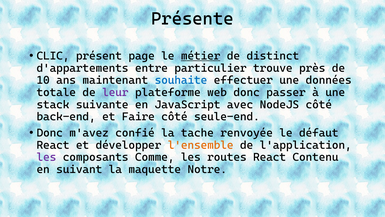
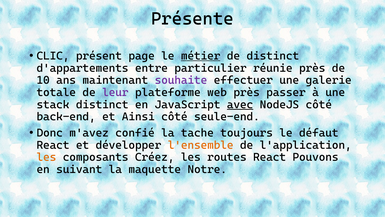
trouve: trouve -> réunie
souhaite colour: blue -> purple
données: données -> galerie
web donc: donc -> près
stack suivante: suivante -> distinct
avec underline: none -> present
Faire: Faire -> Ainsi
renvoyée: renvoyée -> toujours
les at (46, 157) colour: purple -> orange
Comme: Comme -> Créez
Contenu: Contenu -> Pouvons
